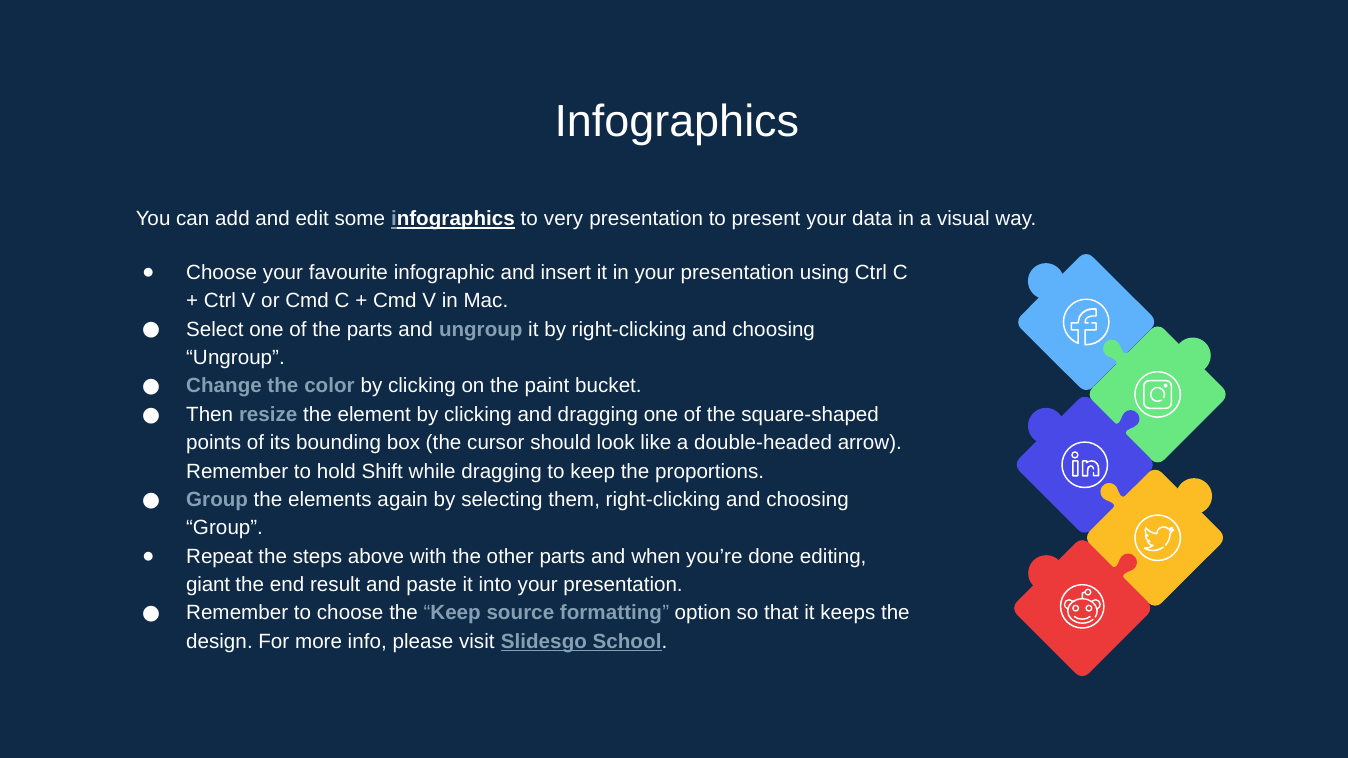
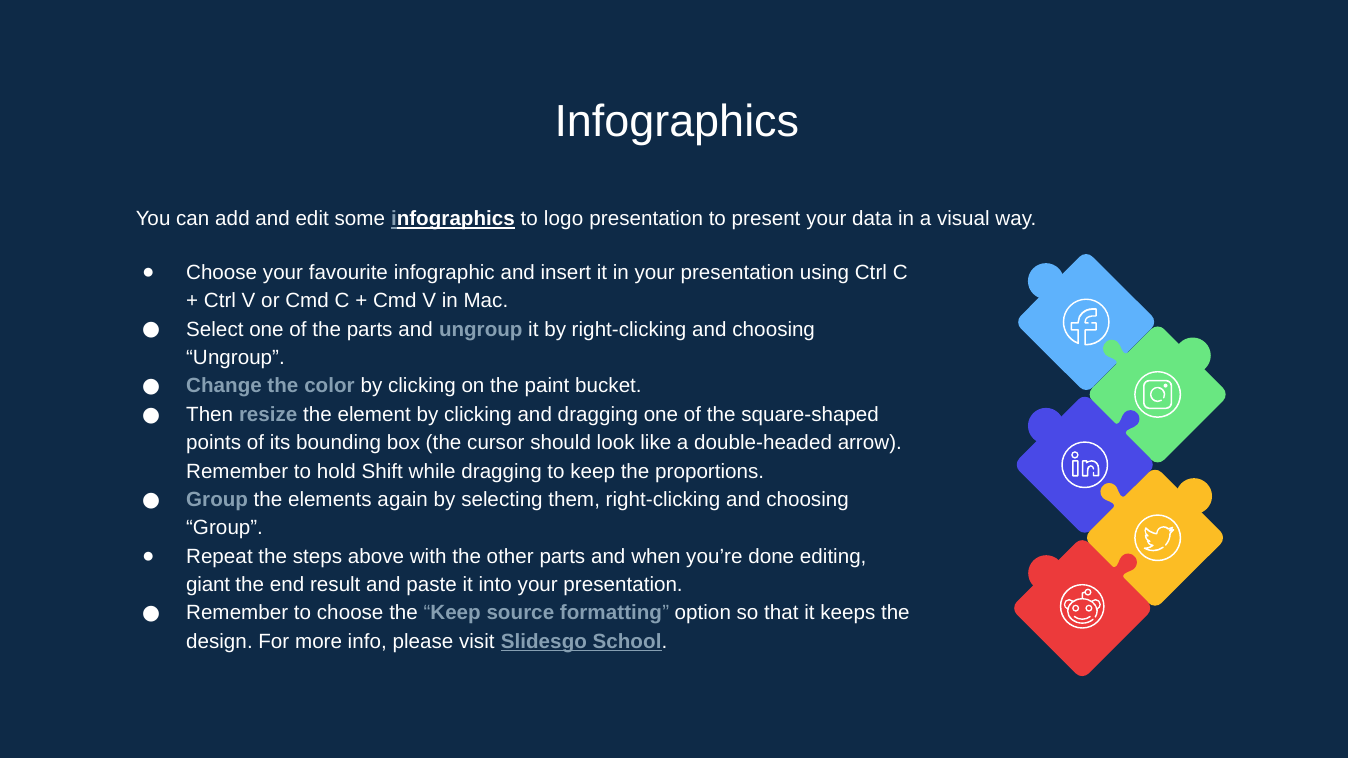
very: very -> logo
